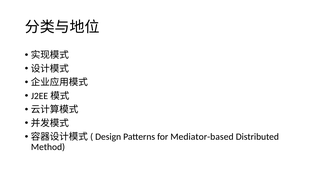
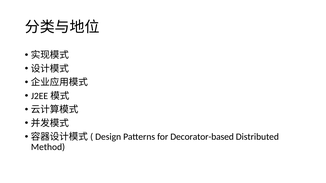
Mediator-based: Mediator-based -> Decorator-based
